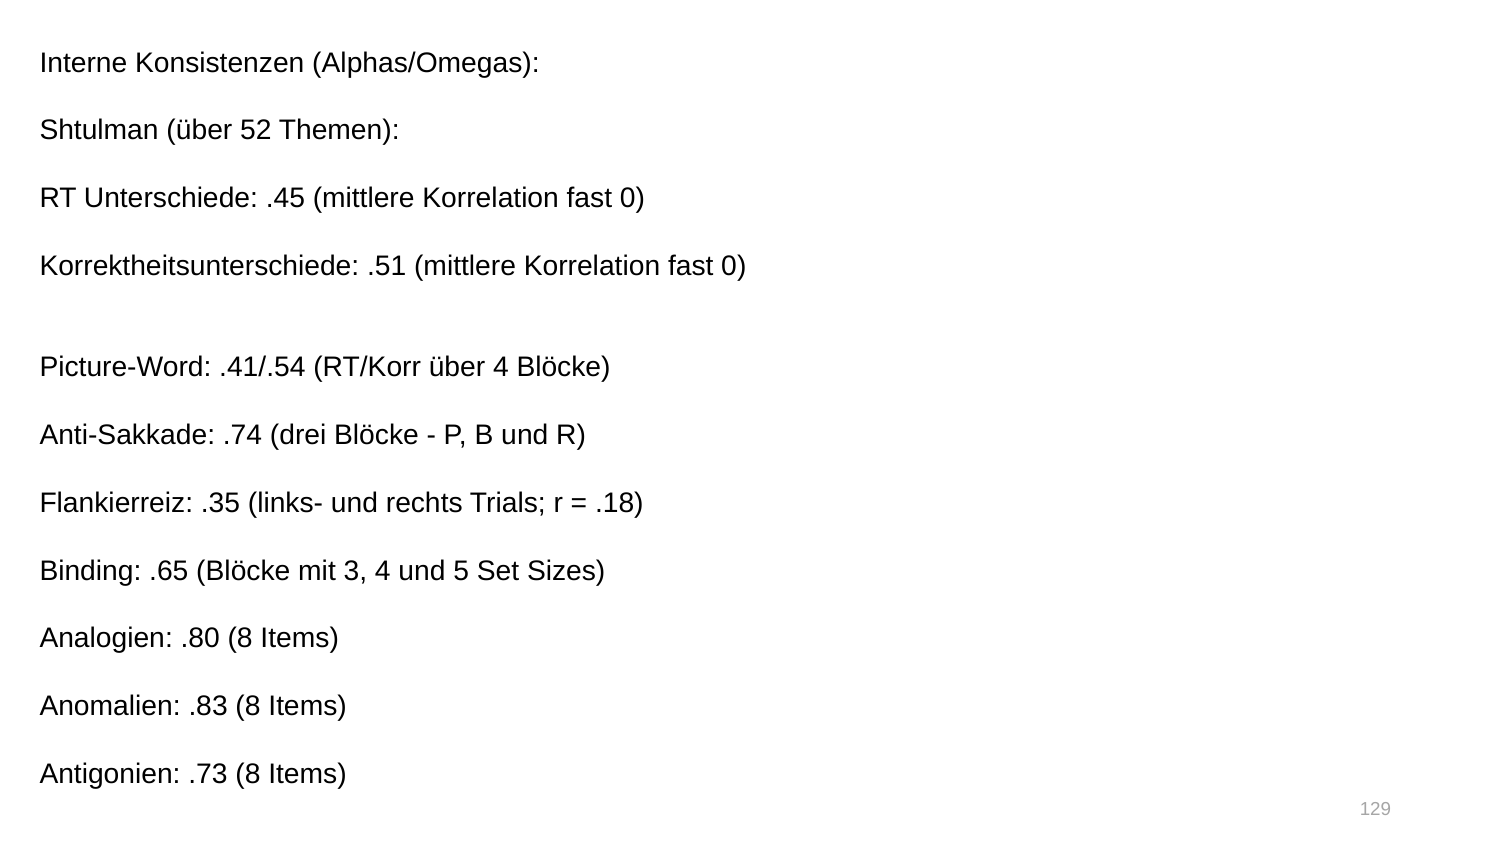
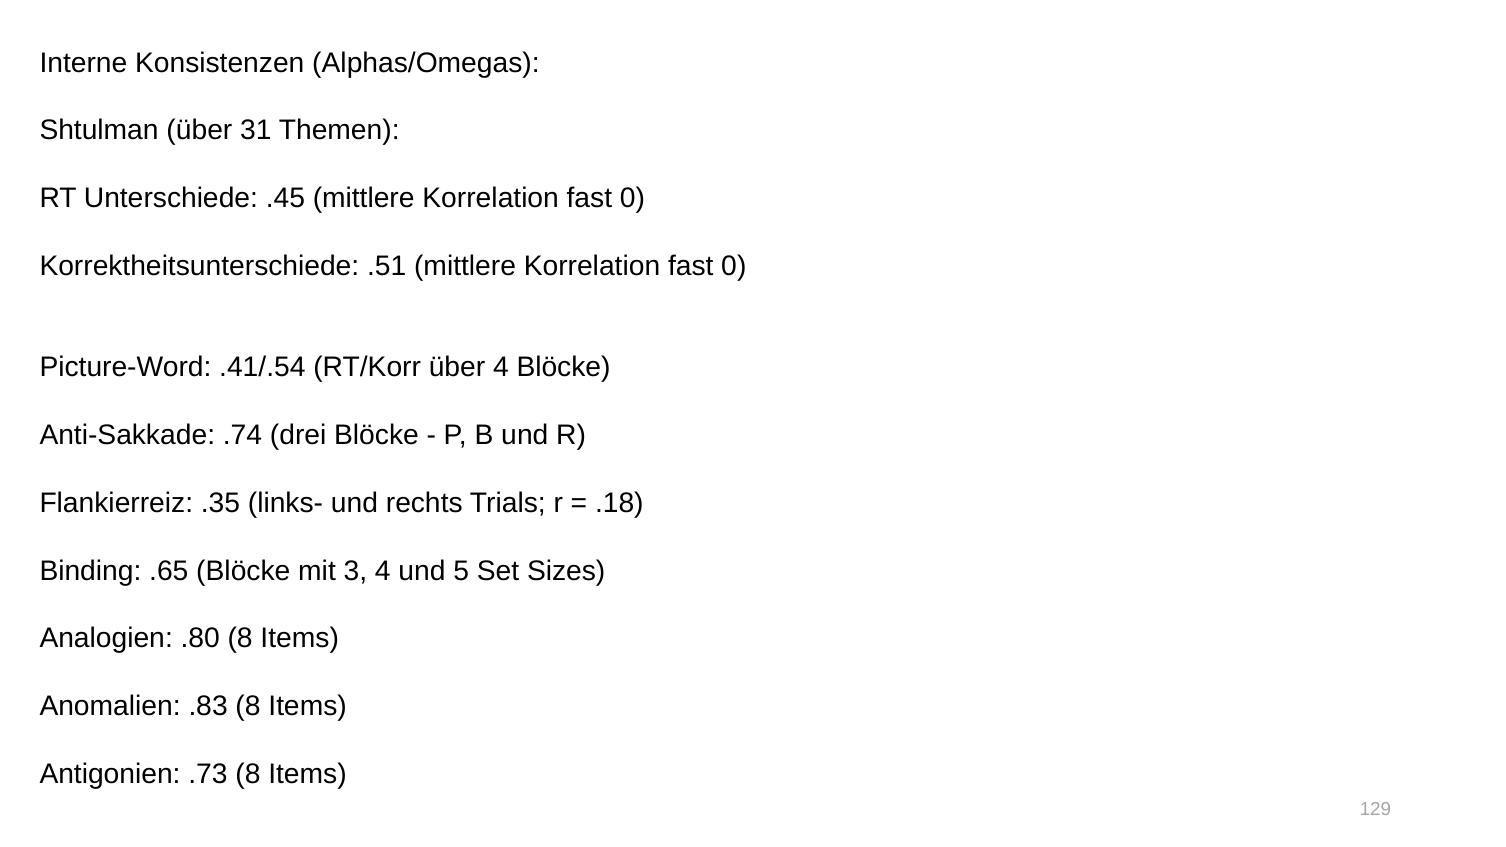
52: 52 -> 31
